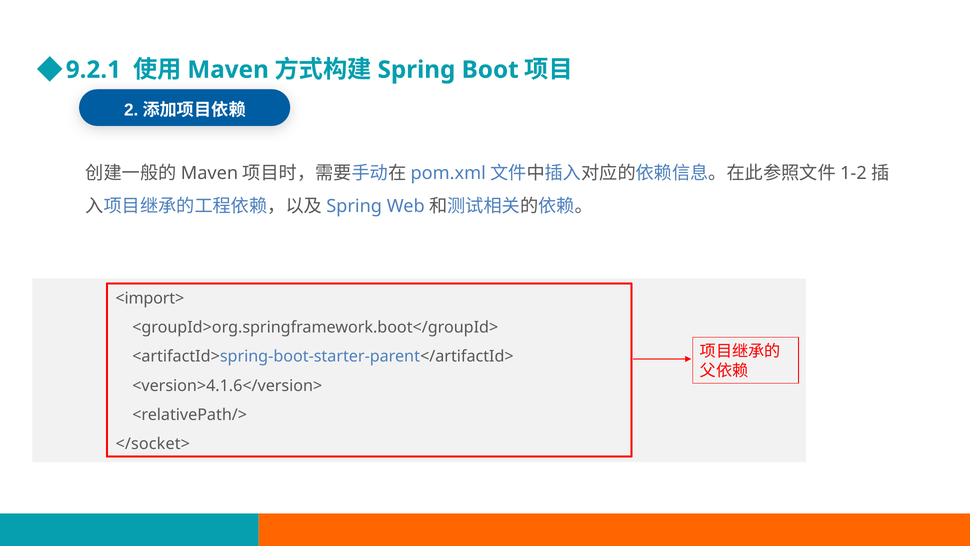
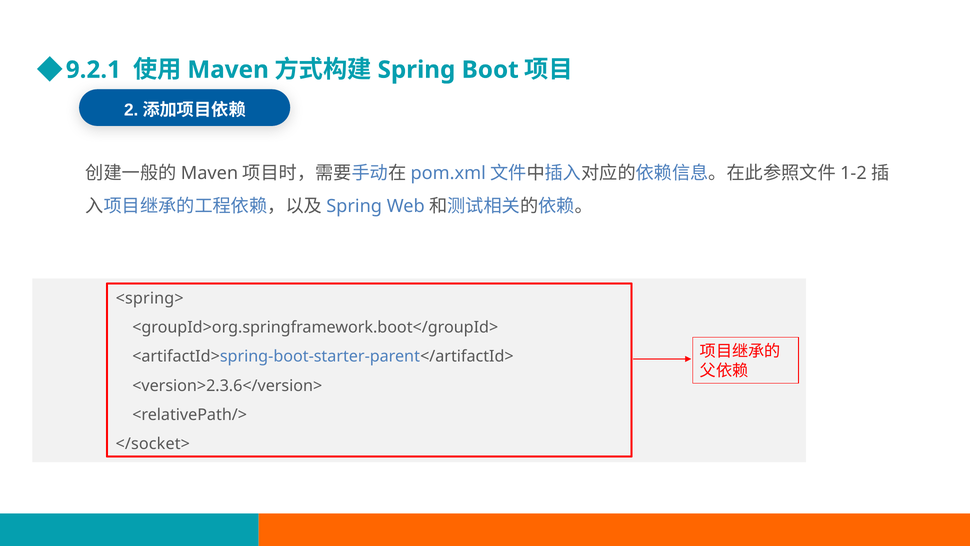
<import>: <import> -> <spring>
<version>4.1.6</version>: <version>4.1.6</version> -> <version>2.3.6</version>
